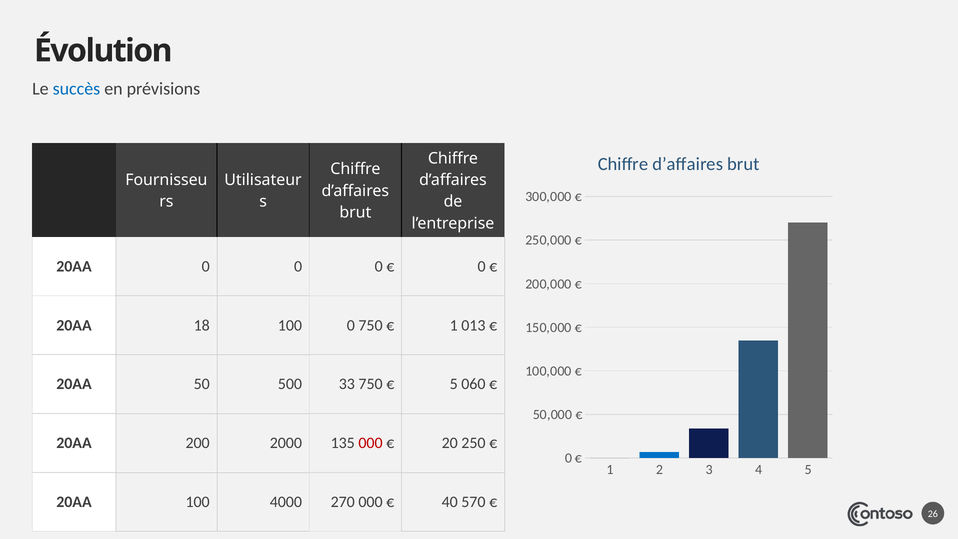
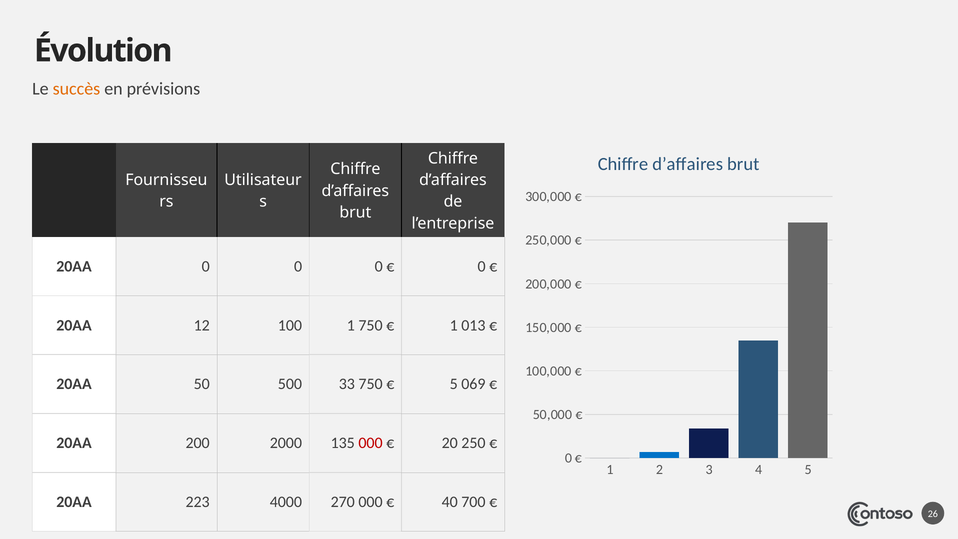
succès colour: blue -> orange
18: 18 -> 12
100 0: 0 -> 1
060: 060 -> 069
20AA 100: 100 -> 223
570: 570 -> 700
